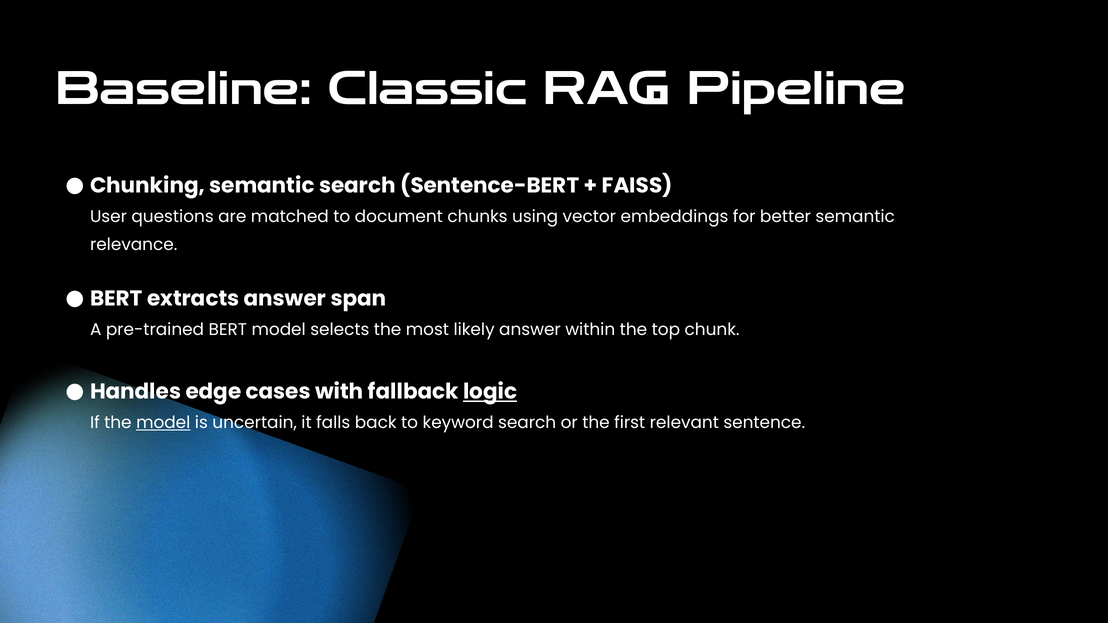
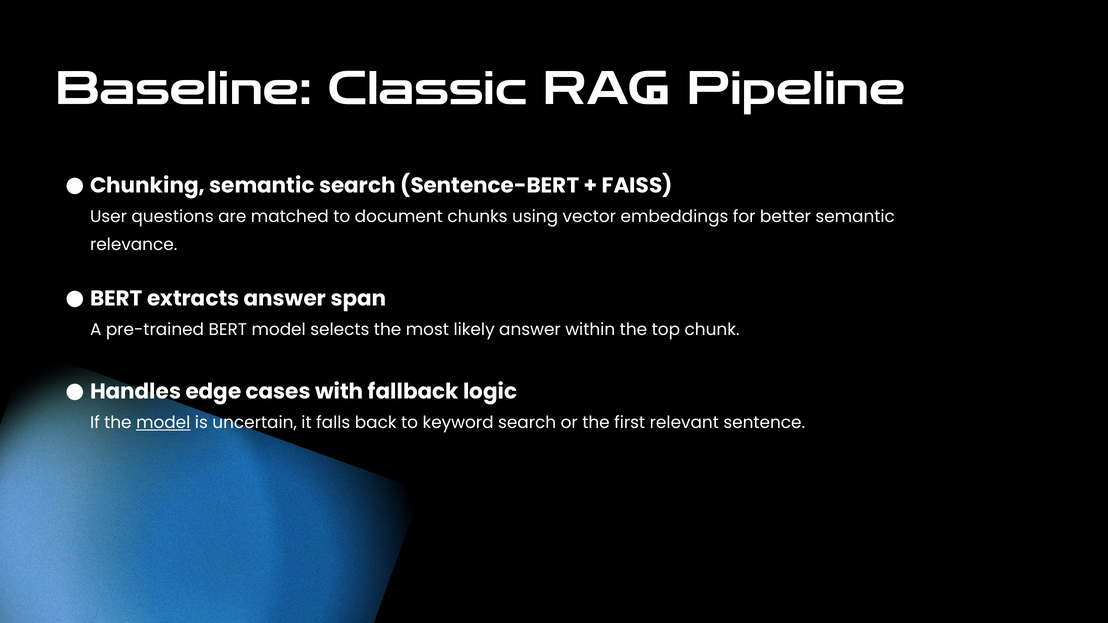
logic underline: present -> none
